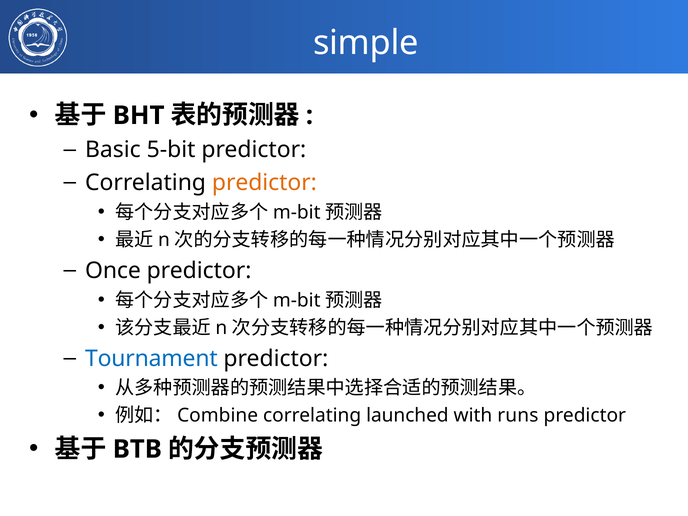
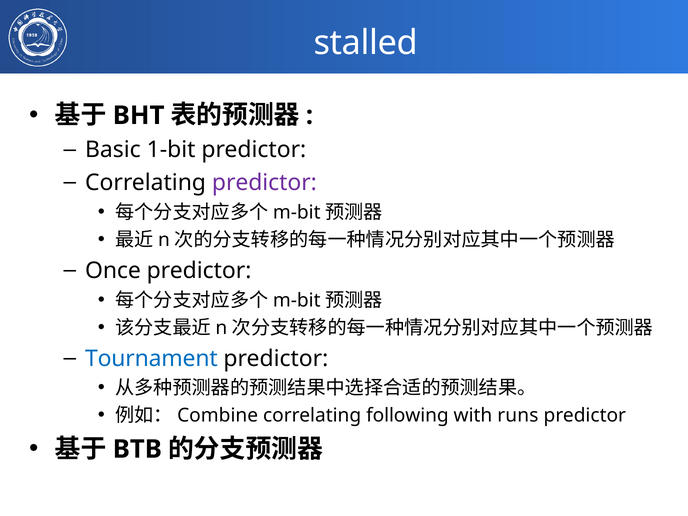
simple: simple -> stalled
5-bit: 5-bit -> 1-bit
predictor at (264, 183) colour: orange -> purple
launched: launched -> following
